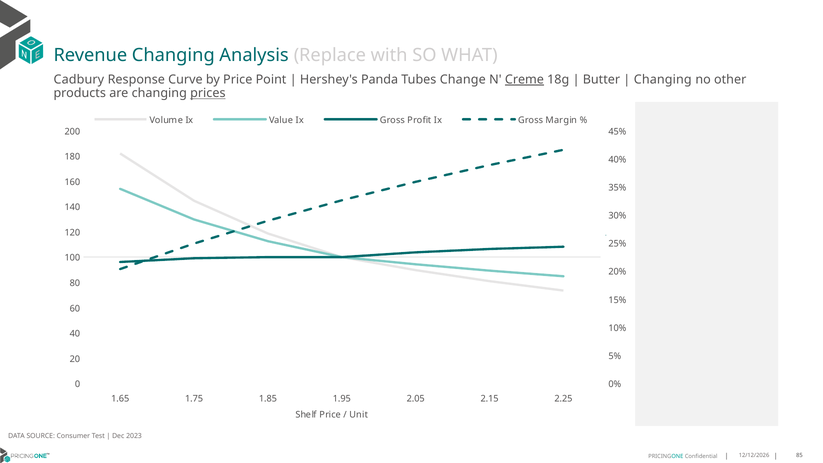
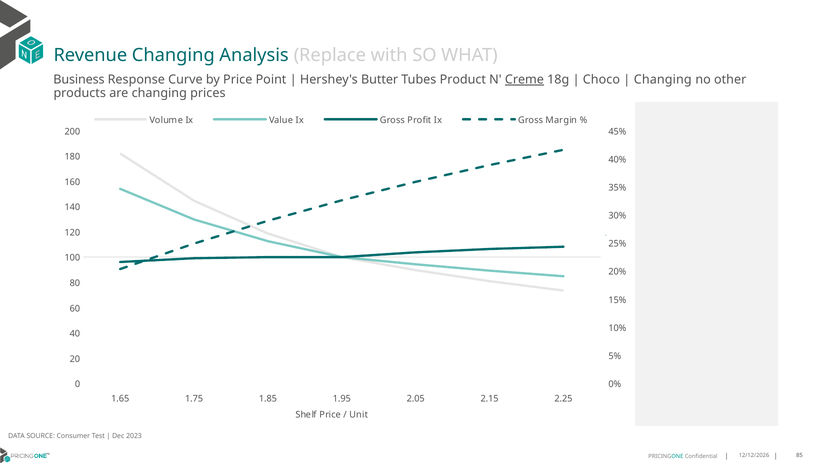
Cadbury: Cadbury -> Business
Panda: Panda -> Butter
Change: Change -> Product
Butter: Butter -> Choco
prices underline: present -> none
